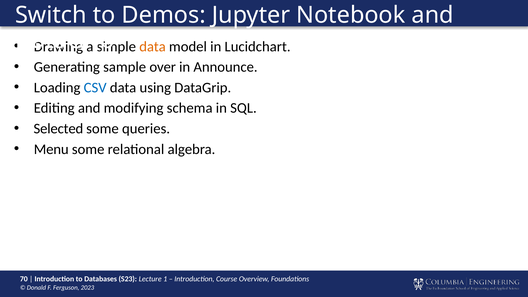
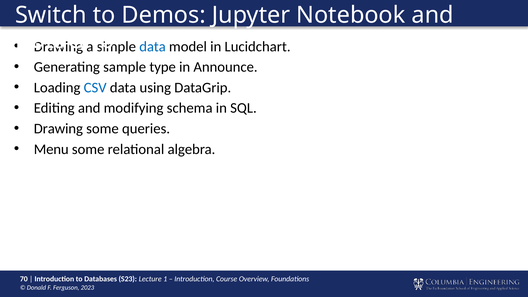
data at (153, 47) colour: orange -> blue
over: over -> type
Selected at (58, 129): Selected -> Drawing
